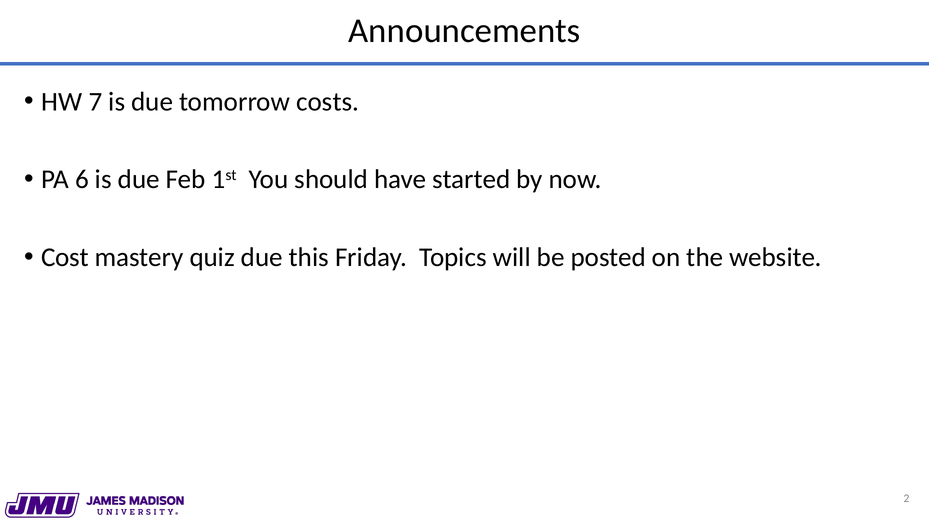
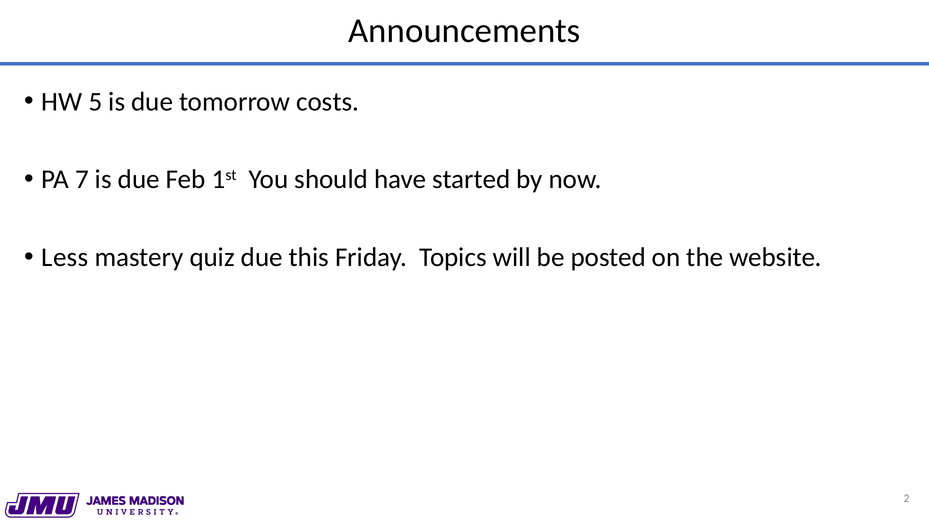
7: 7 -> 5
6: 6 -> 7
Cost: Cost -> Less
